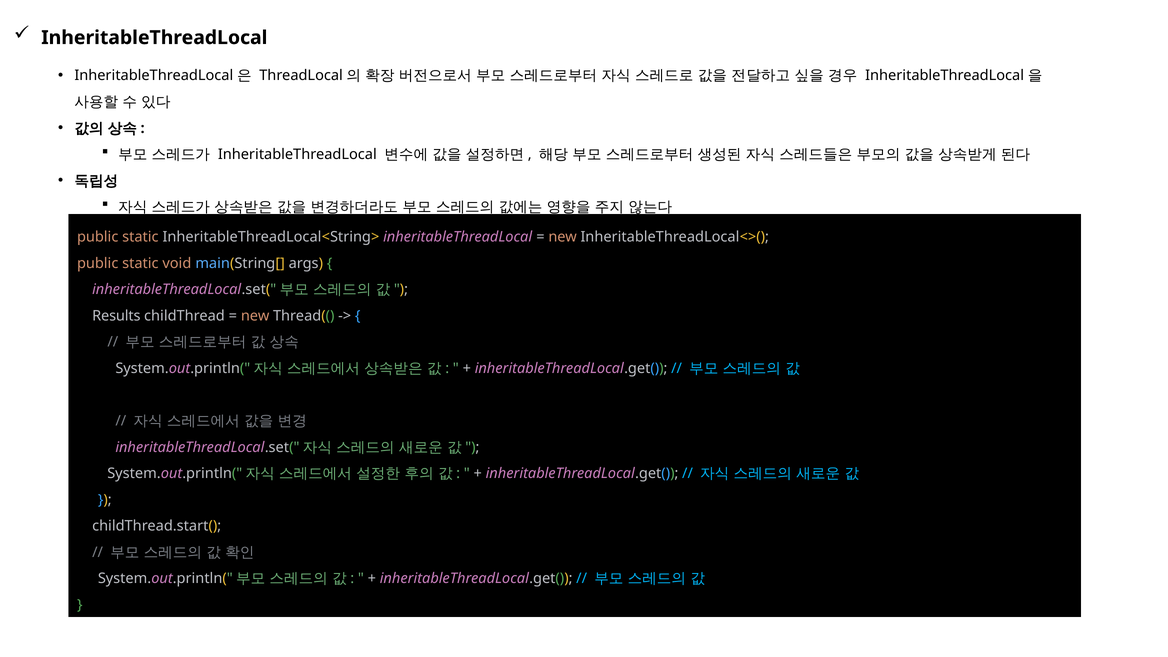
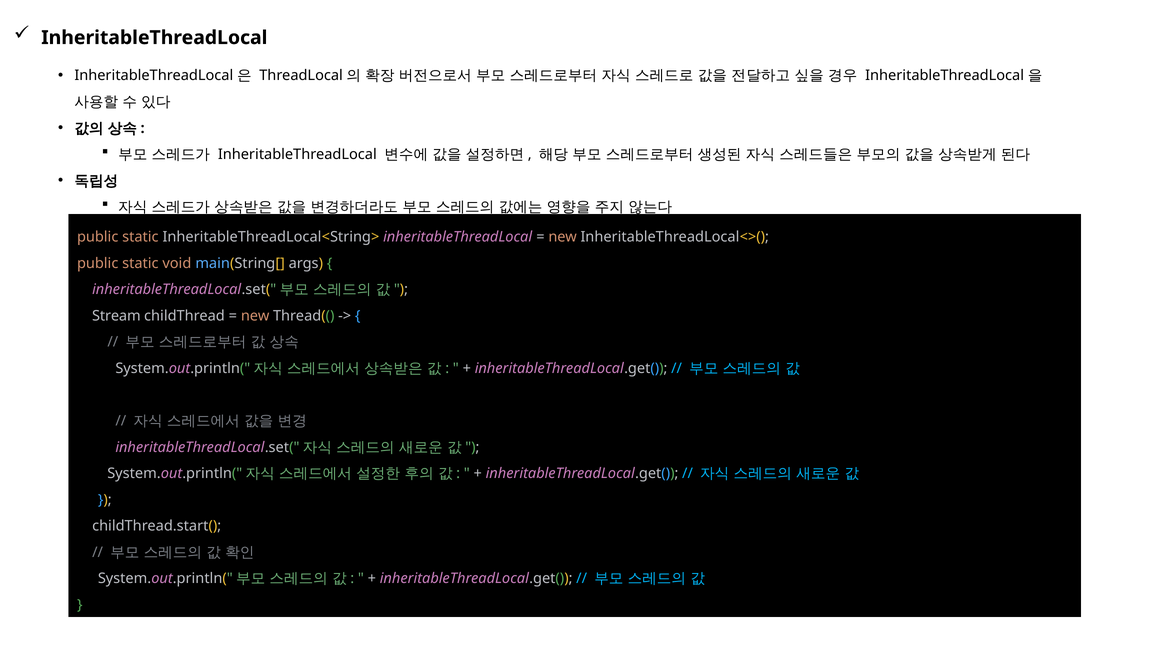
Results: Results -> Stream
